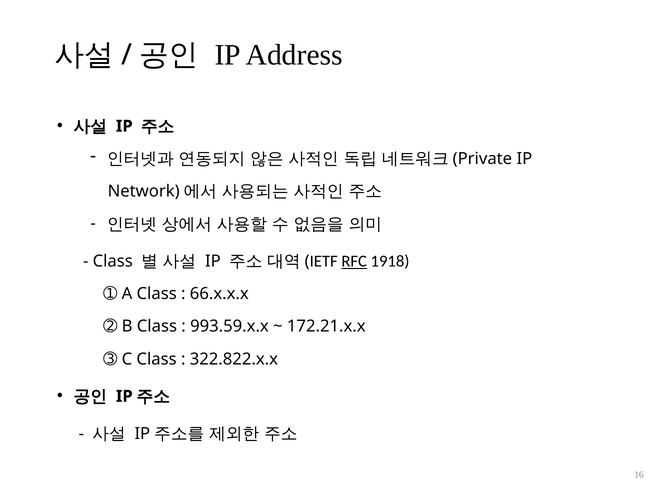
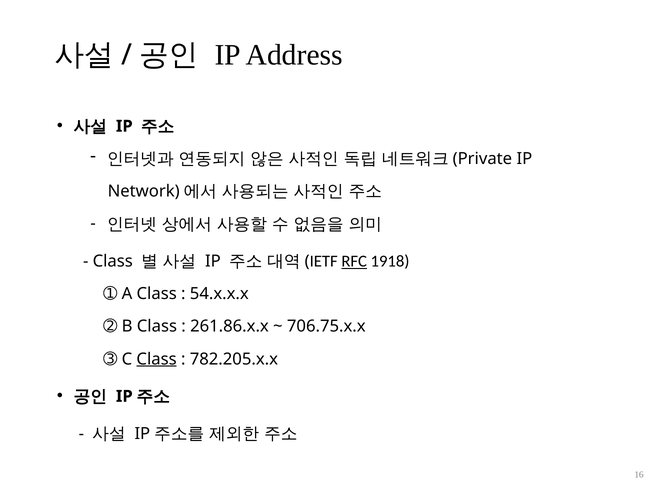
66.x.x.x: 66.x.x.x -> 54.x.x.x
993.59.x.x: 993.59.x.x -> 261.86.x.x
172.21.x.x: 172.21.x.x -> 706.75.x.x
Class at (157, 359) underline: none -> present
322.822.x.x: 322.822.x.x -> 782.205.x.x
